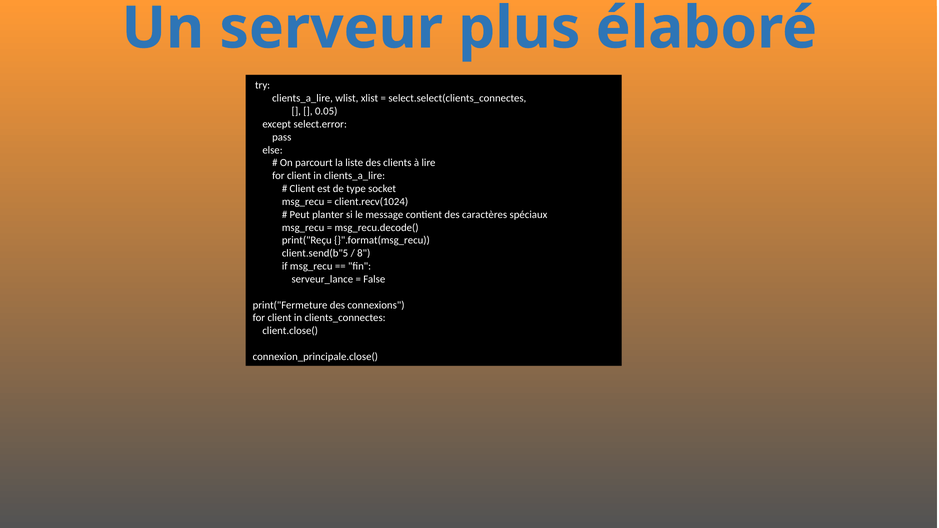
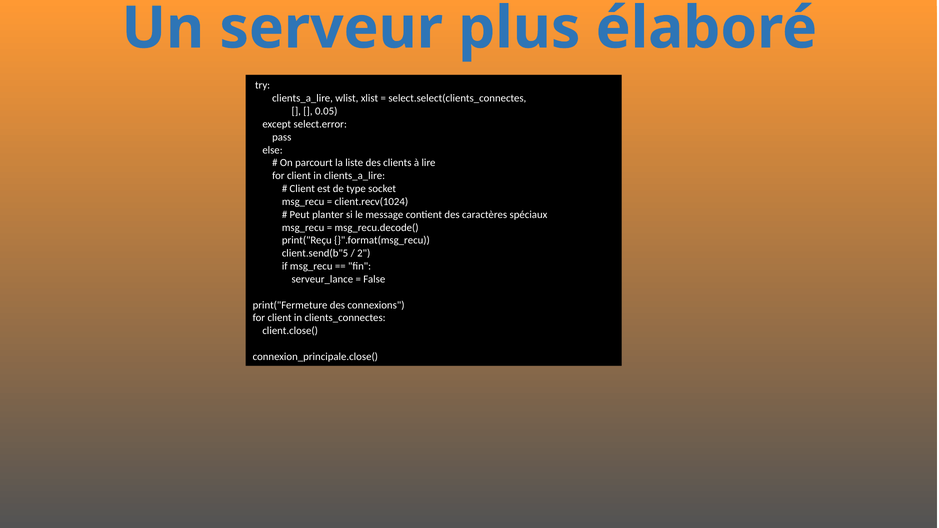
8: 8 -> 2
